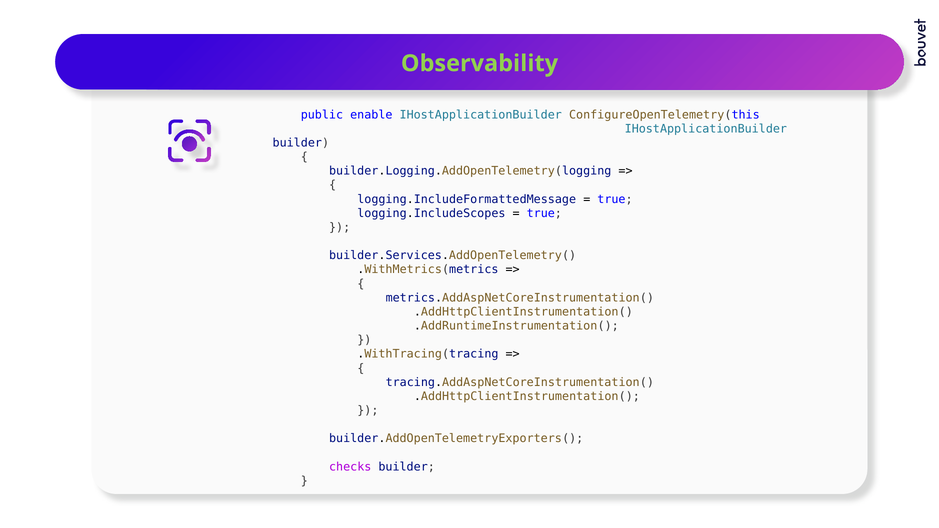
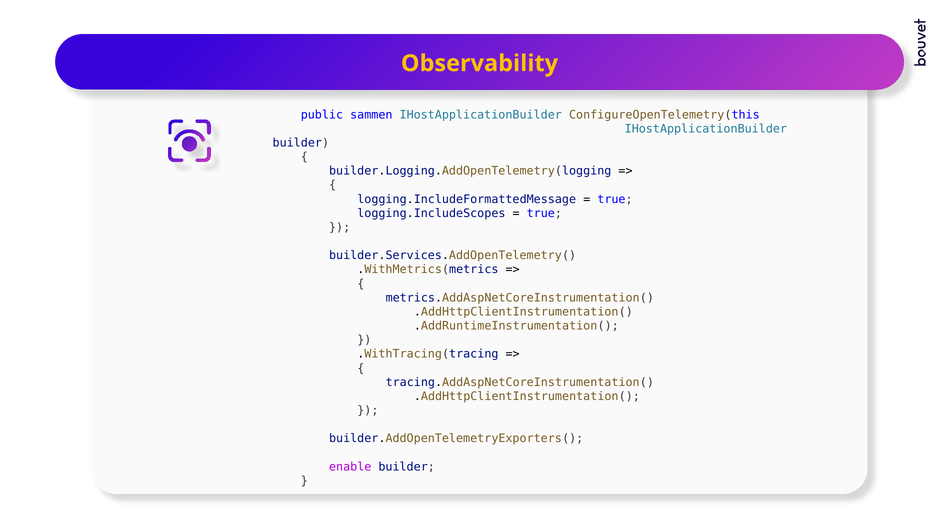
Observability colour: light green -> yellow
enable: enable -> sammen
checks: checks -> enable
